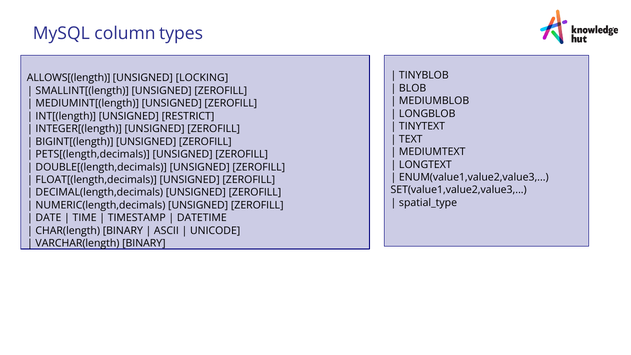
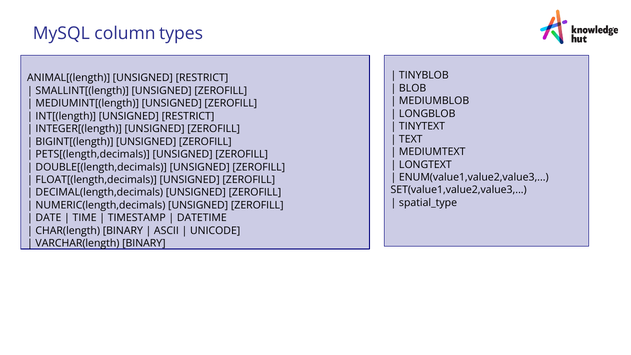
ALLOWS[(length: ALLOWS[(length -> ANIMAL[(length
LOCKING at (202, 78): LOCKING -> RESTRICT
